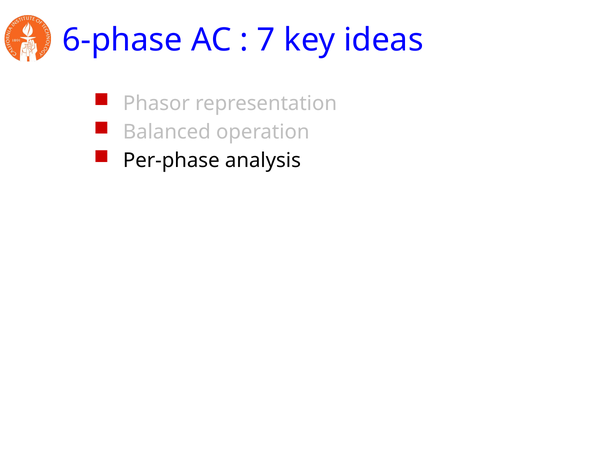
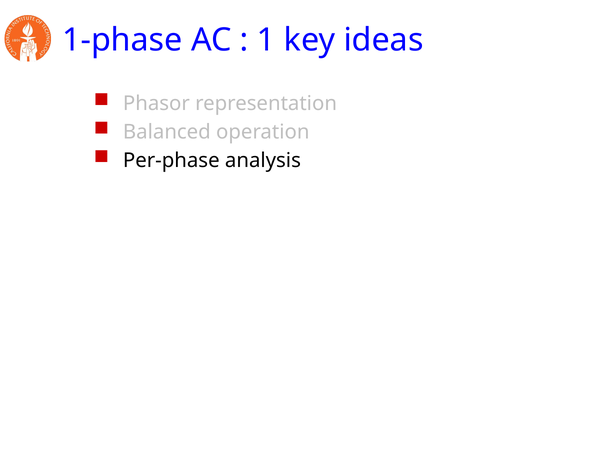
6-phase: 6-phase -> 1-phase
7: 7 -> 1
